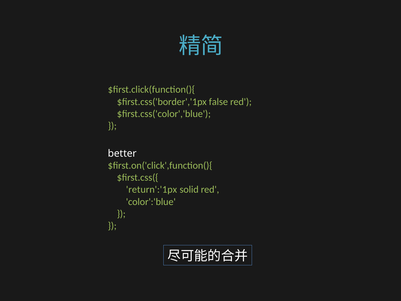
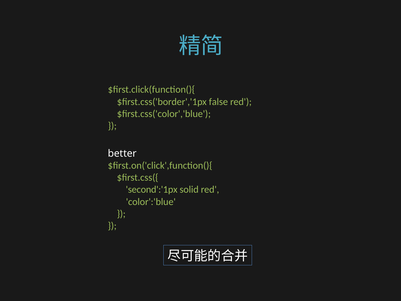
return':'1px: return':'1px -> second':'1px
